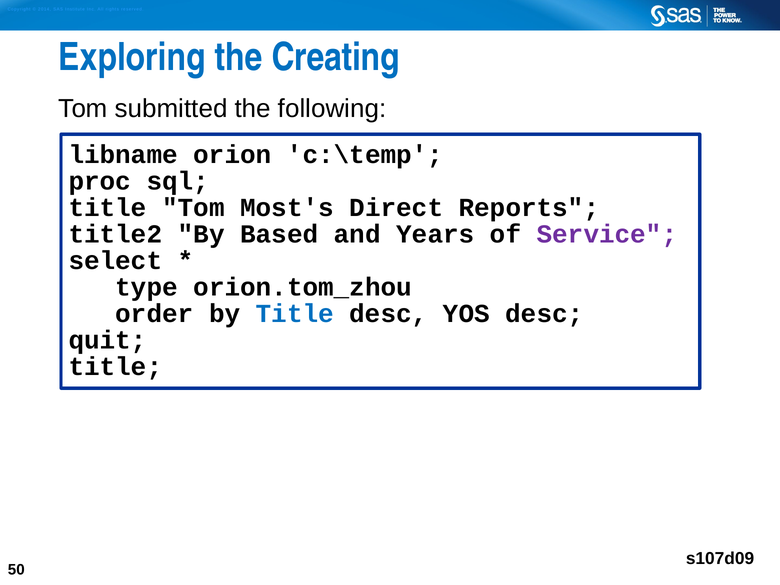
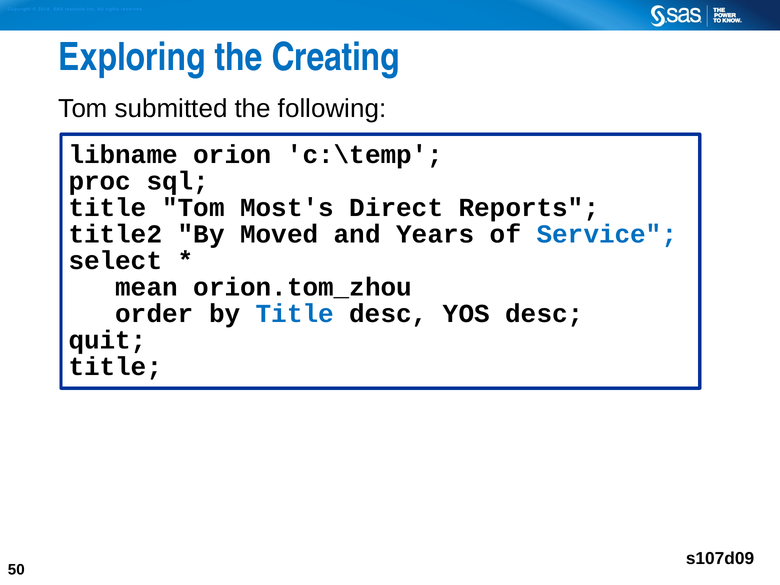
Based: Based -> Moved
Service colour: purple -> blue
type: type -> mean
